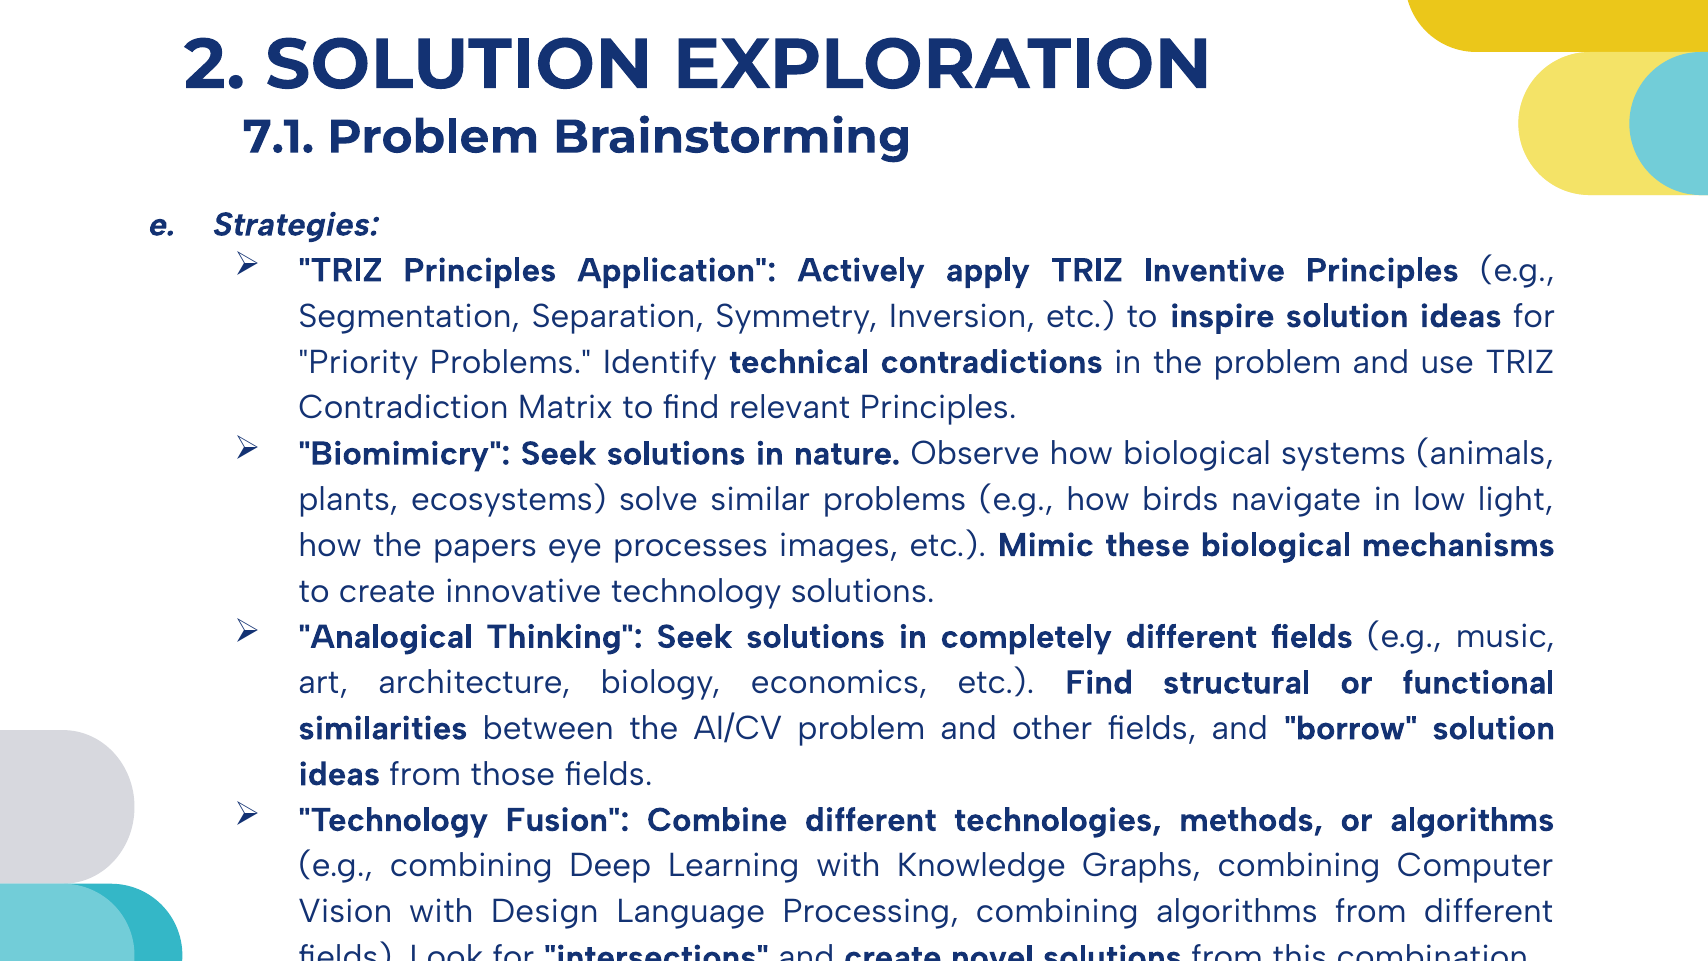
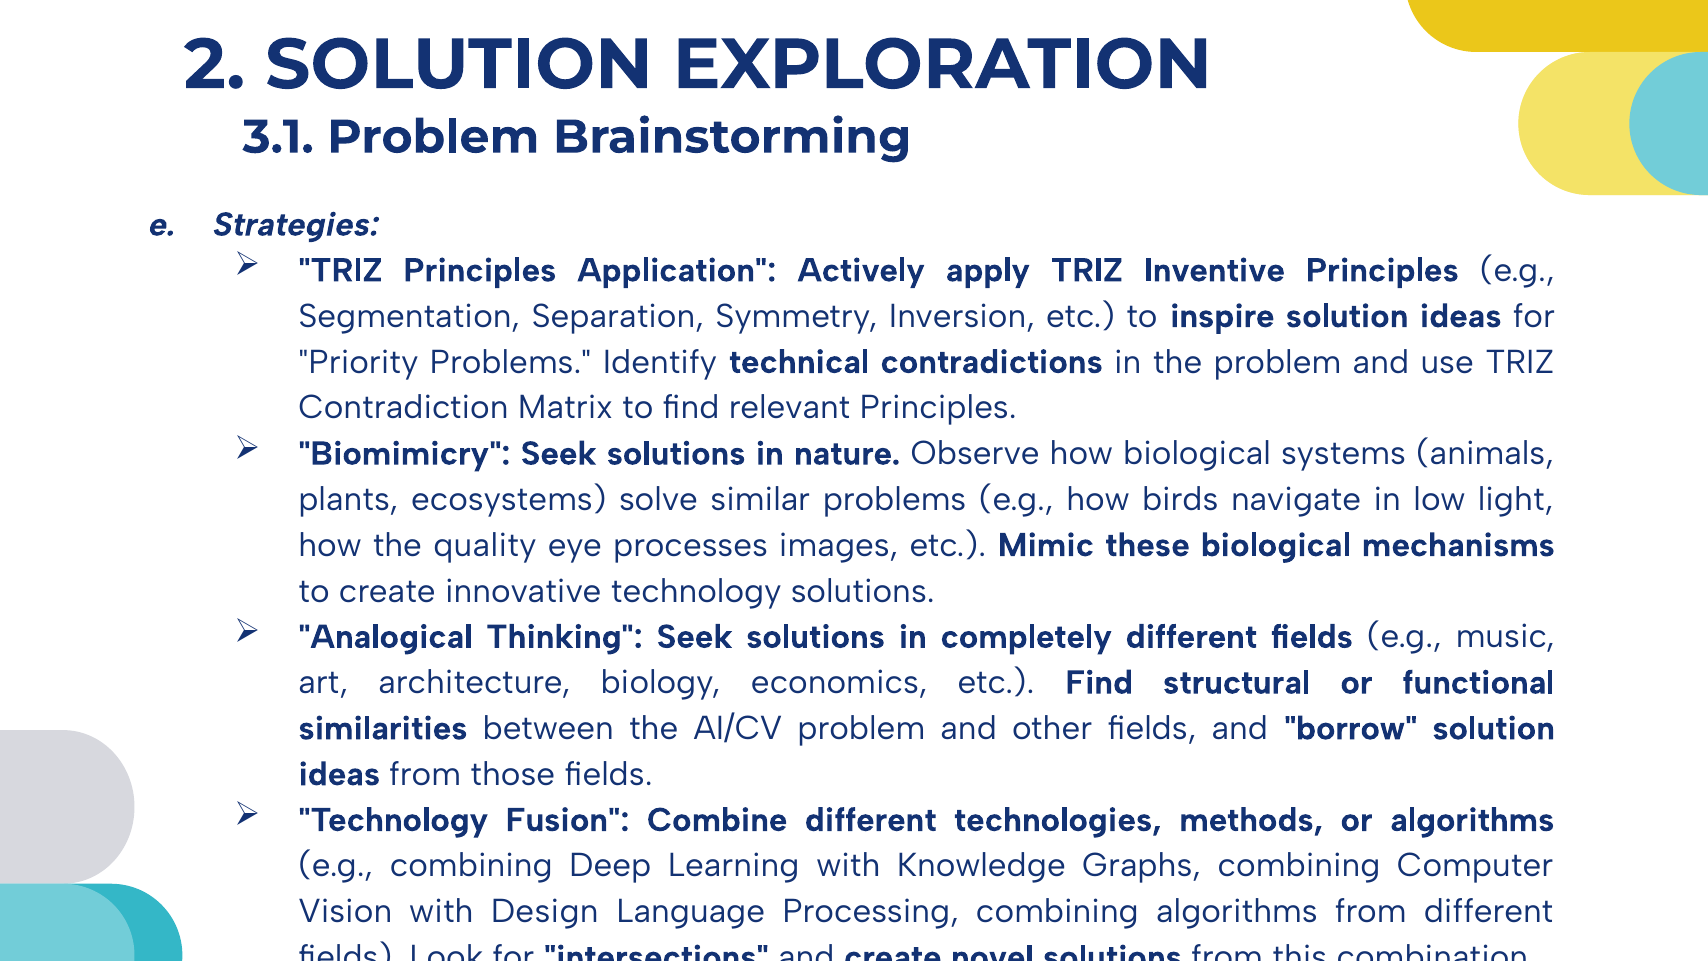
7.1: 7.1 -> 3.1
papers: papers -> quality
